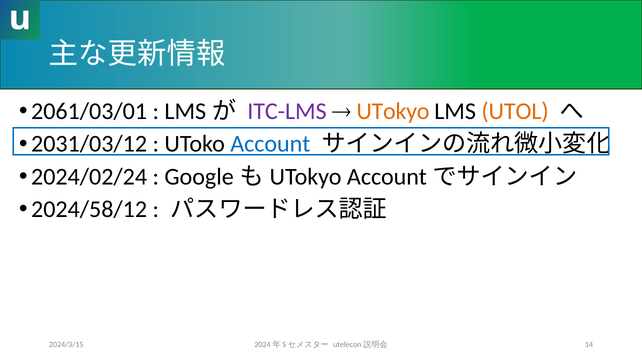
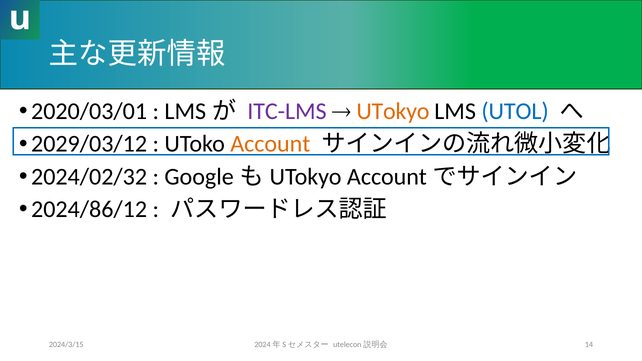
2061/03/01: 2061/03/01 -> 2020/03/01
UTOL colour: orange -> blue
2031/03/12: 2031/03/12 -> 2029/03/12
Account colour: blue -> orange
2024/02/24: 2024/02/24 -> 2024/02/32
2024/58/12: 2024/58/12 -> 2024/86/12
